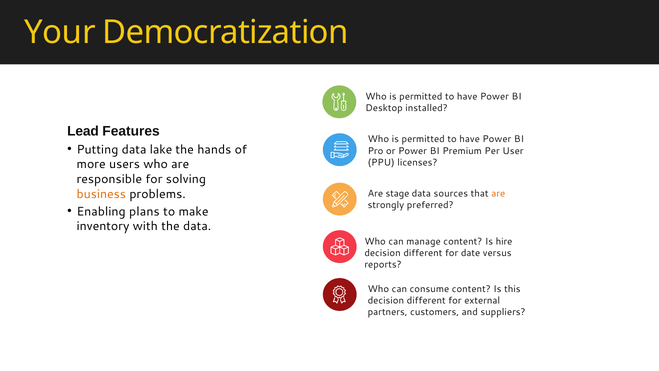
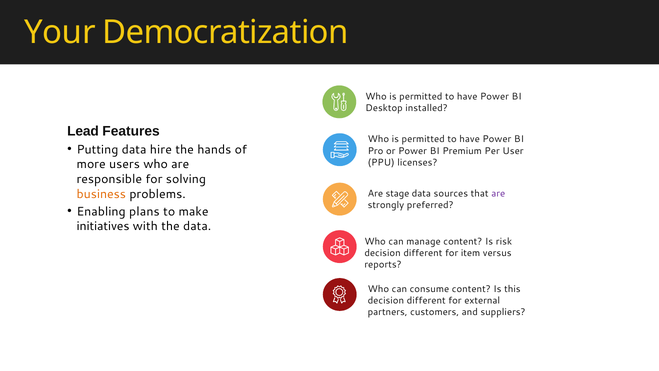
lake: lake -> hire
are at (498, 193) colour: orange -> purple
inventory: inventory -> initiatives
hire: hire -> risk
date: date -> item
